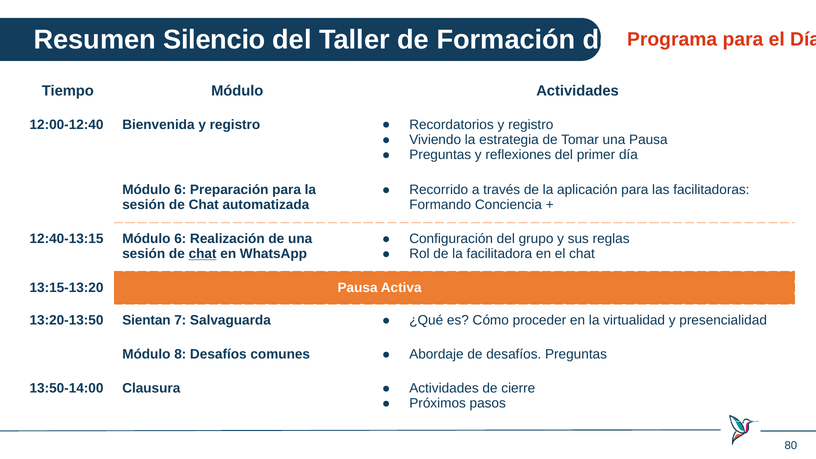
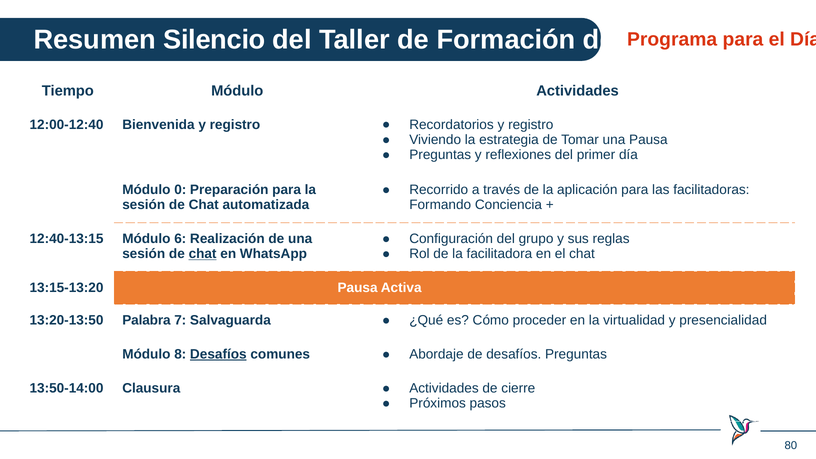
6 at (180, 190): 6 -> 0
Sientan: Sientan -> Palabra
Desafíos at (218, 354) underline: none -> present
